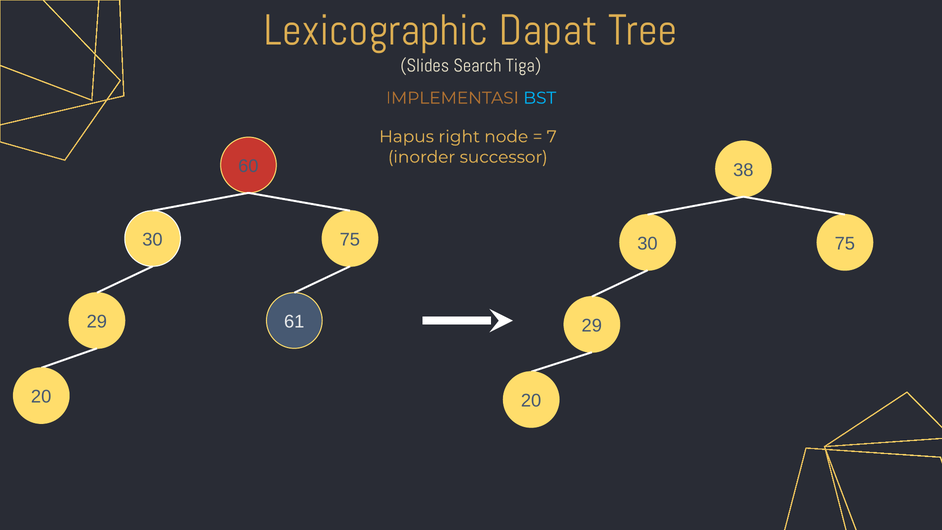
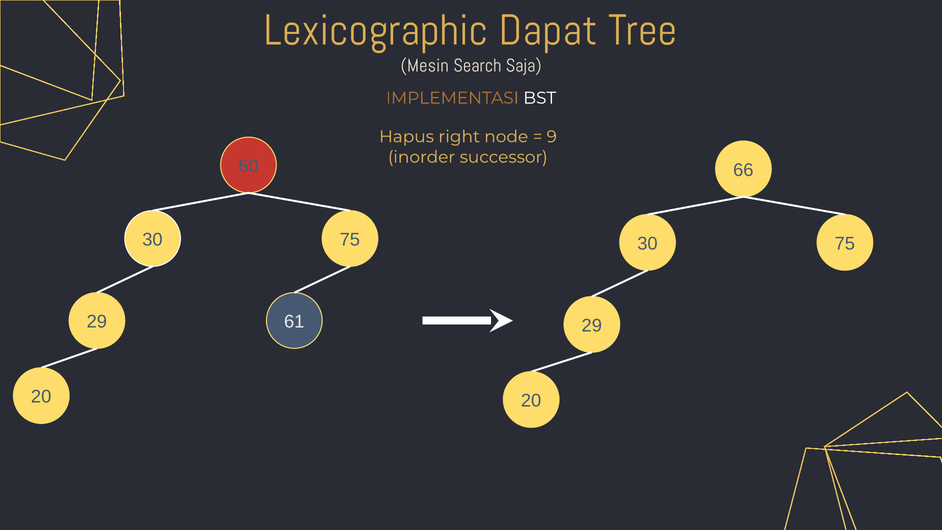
Slides: Slides -> Mesin
Tiga: Tiga -> Saja
BST colour: light blue -> white
7: 7 -> 9
38: 38 -> 66
